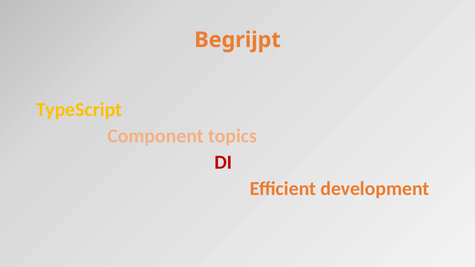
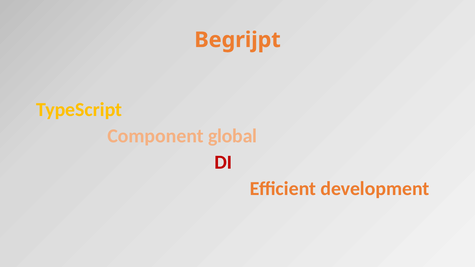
topics: topics -> global
